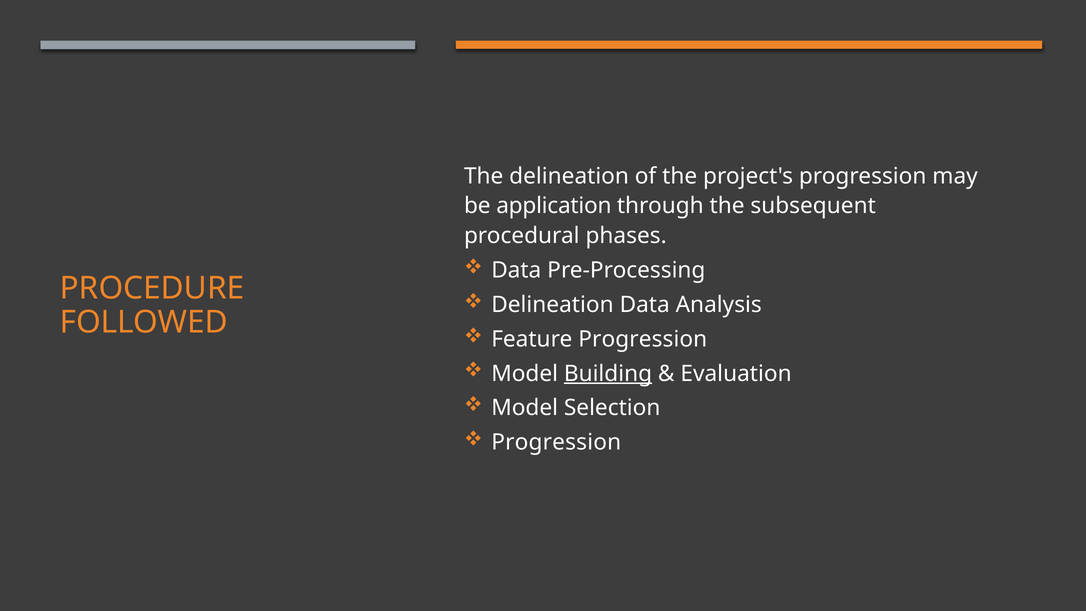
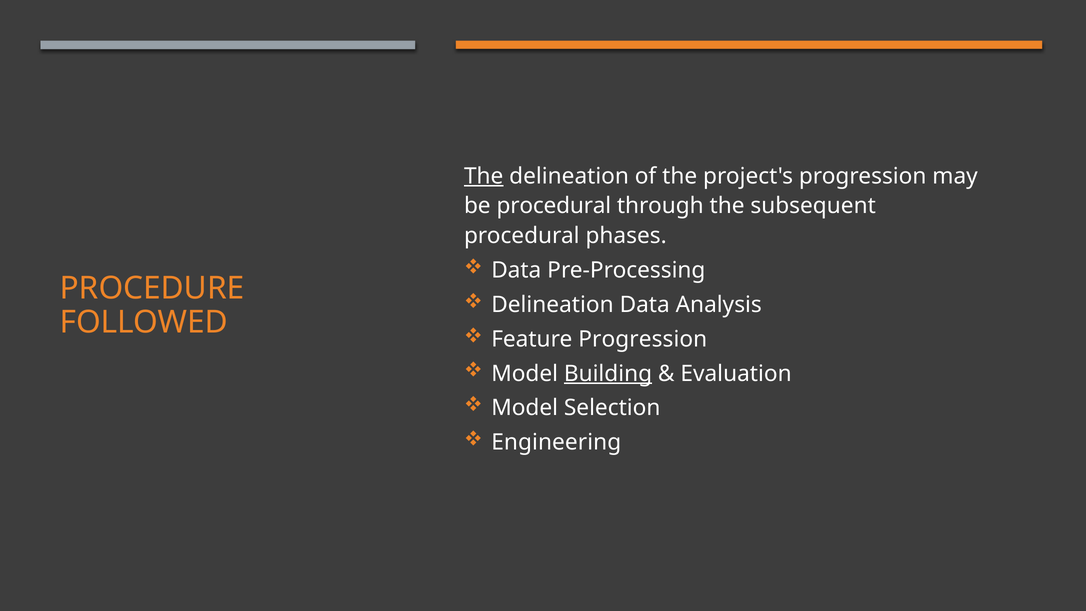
The at (484, 176) underline: none -> present
be application: application -> procedural
Progression at (556, 442): Progression -> Engineering
